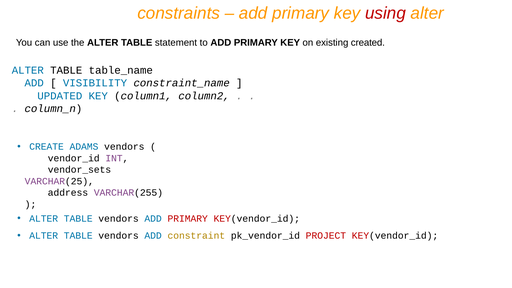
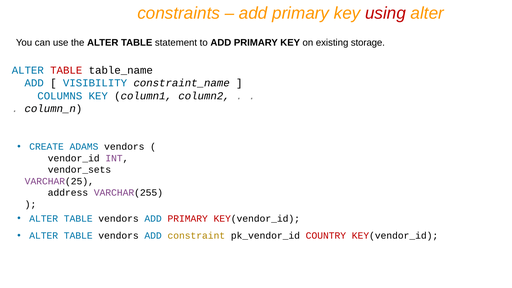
created: created -> storage
TABLE at (66, 70) colour: black -> red
UPDATED: UPDATED -> COLUMNS
PROJECT: PROJECT -> COUNTRY
